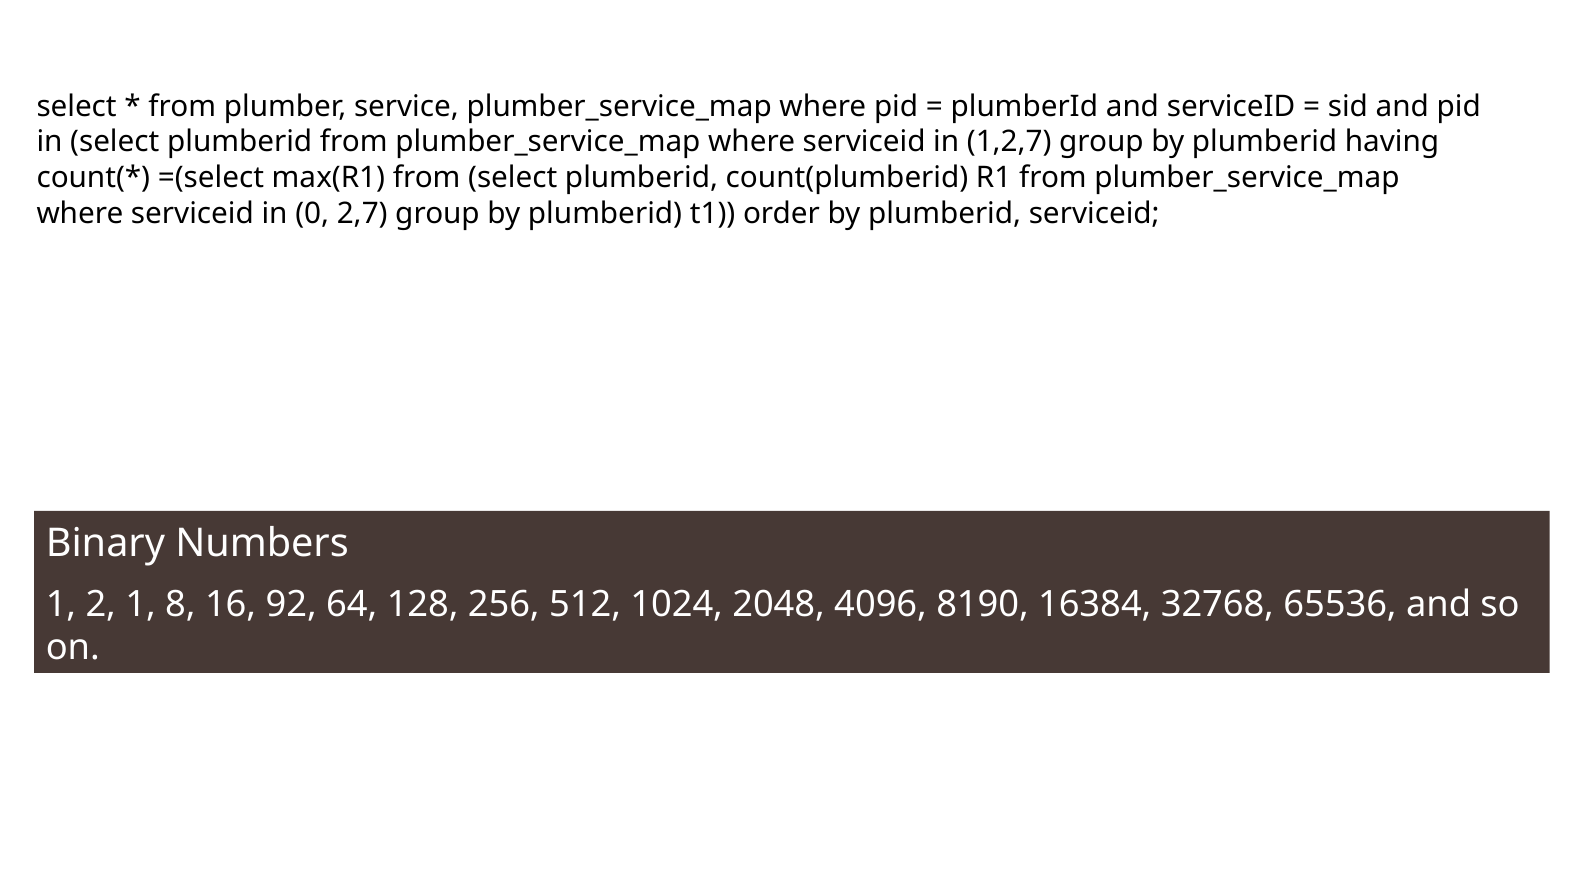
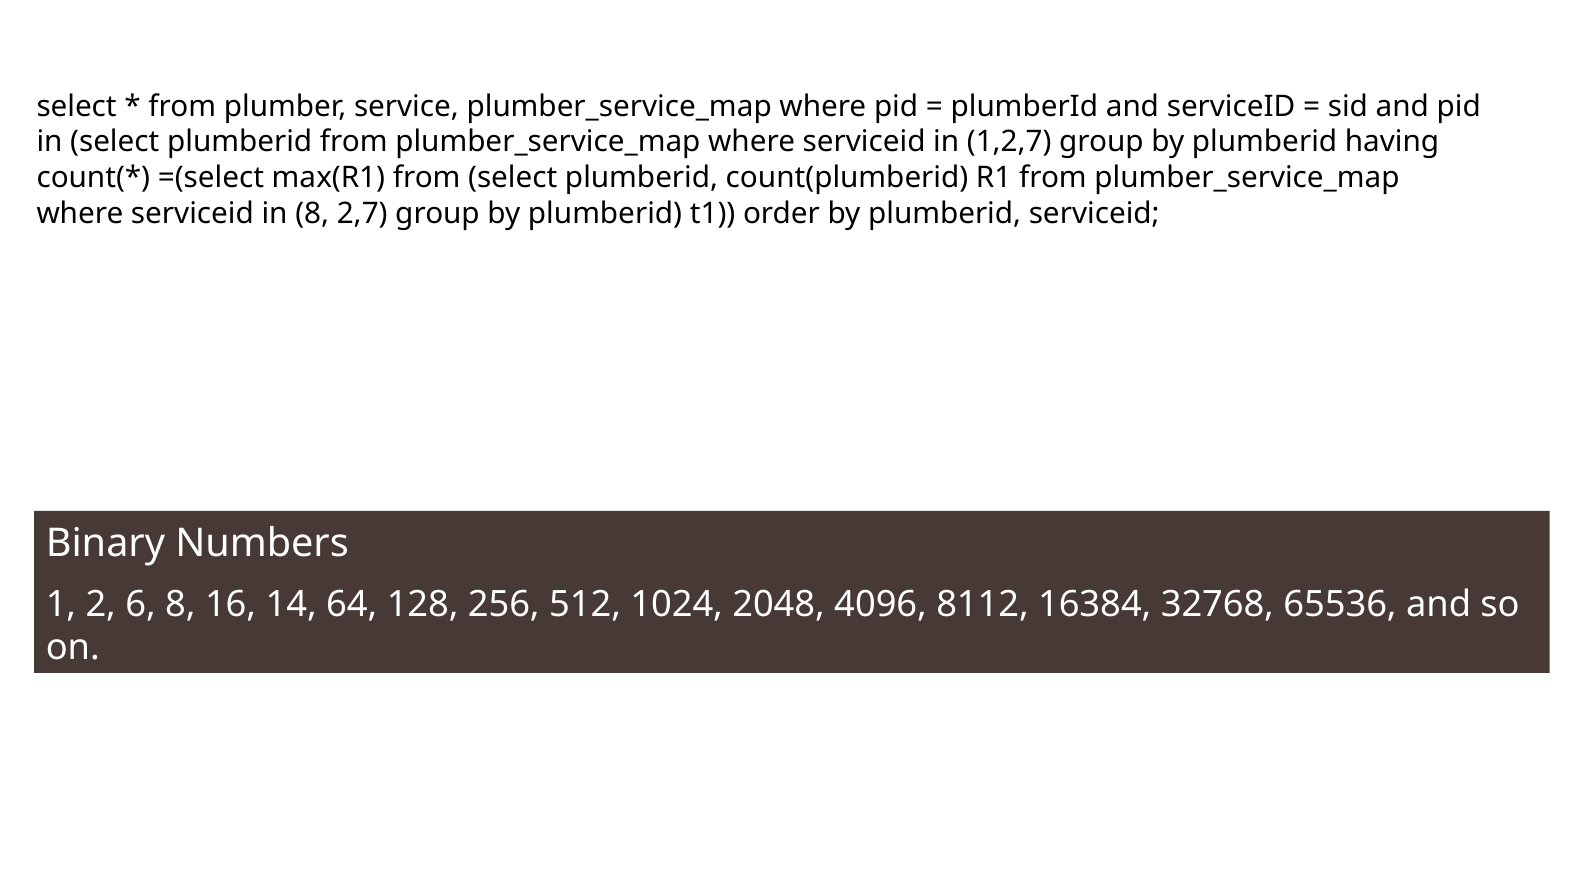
in 0: 0 -> 8
2 1: 1 -> 6
92: 92 -> 14
8190: 8190 -> 8112
